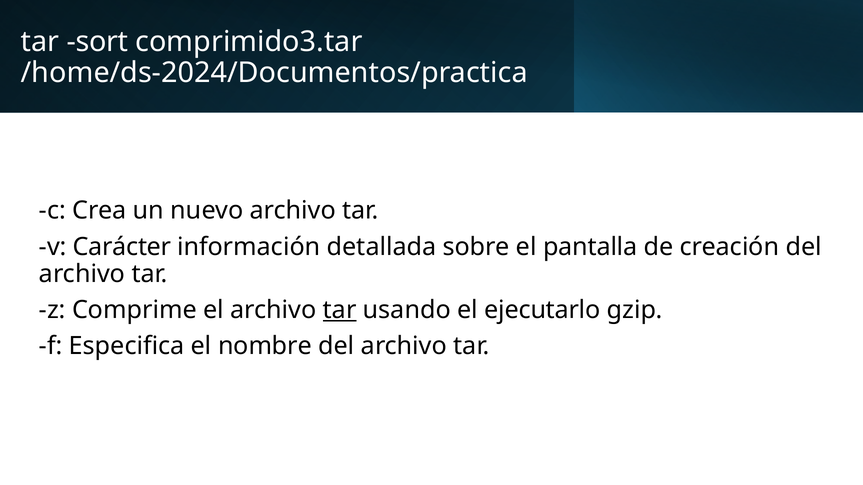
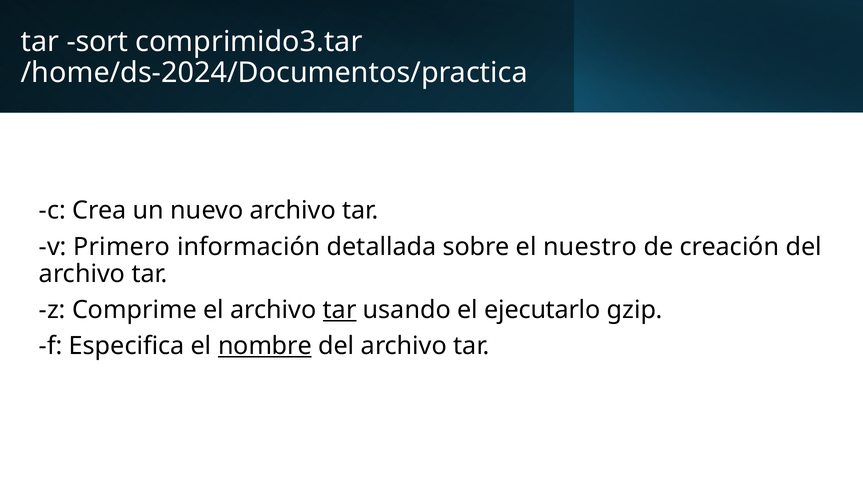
Carácter: Carácter -> Primero
pantalla: pantalla -> nuestro
nombre underline: none -> present
